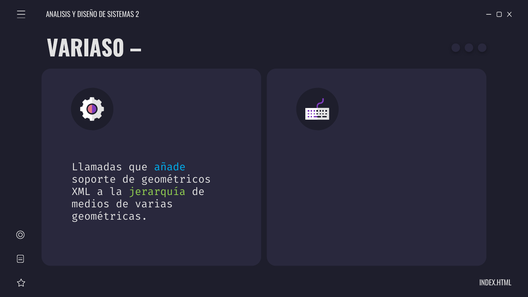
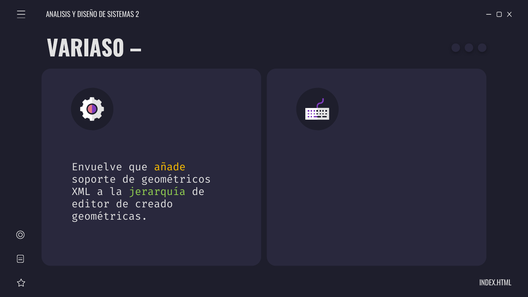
Llamadas: Llamadas -> Envuelve
añade colour: light blue -> yellow
medios: medios -> editor
varias: varias -> creado
